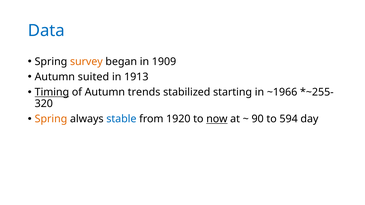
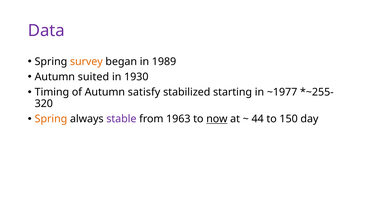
Data colour: blue -> purple
1909: 1909 -> 1989
1913: 1913 -> 1930
Timing underline: present -> none
trends: trends -> satisfy
~1966: ~1966 -> ~1977
stable colour: blue -> purple
1920: 1920 -> 1963
90: 90 -> 44
594: 594 -> 150
